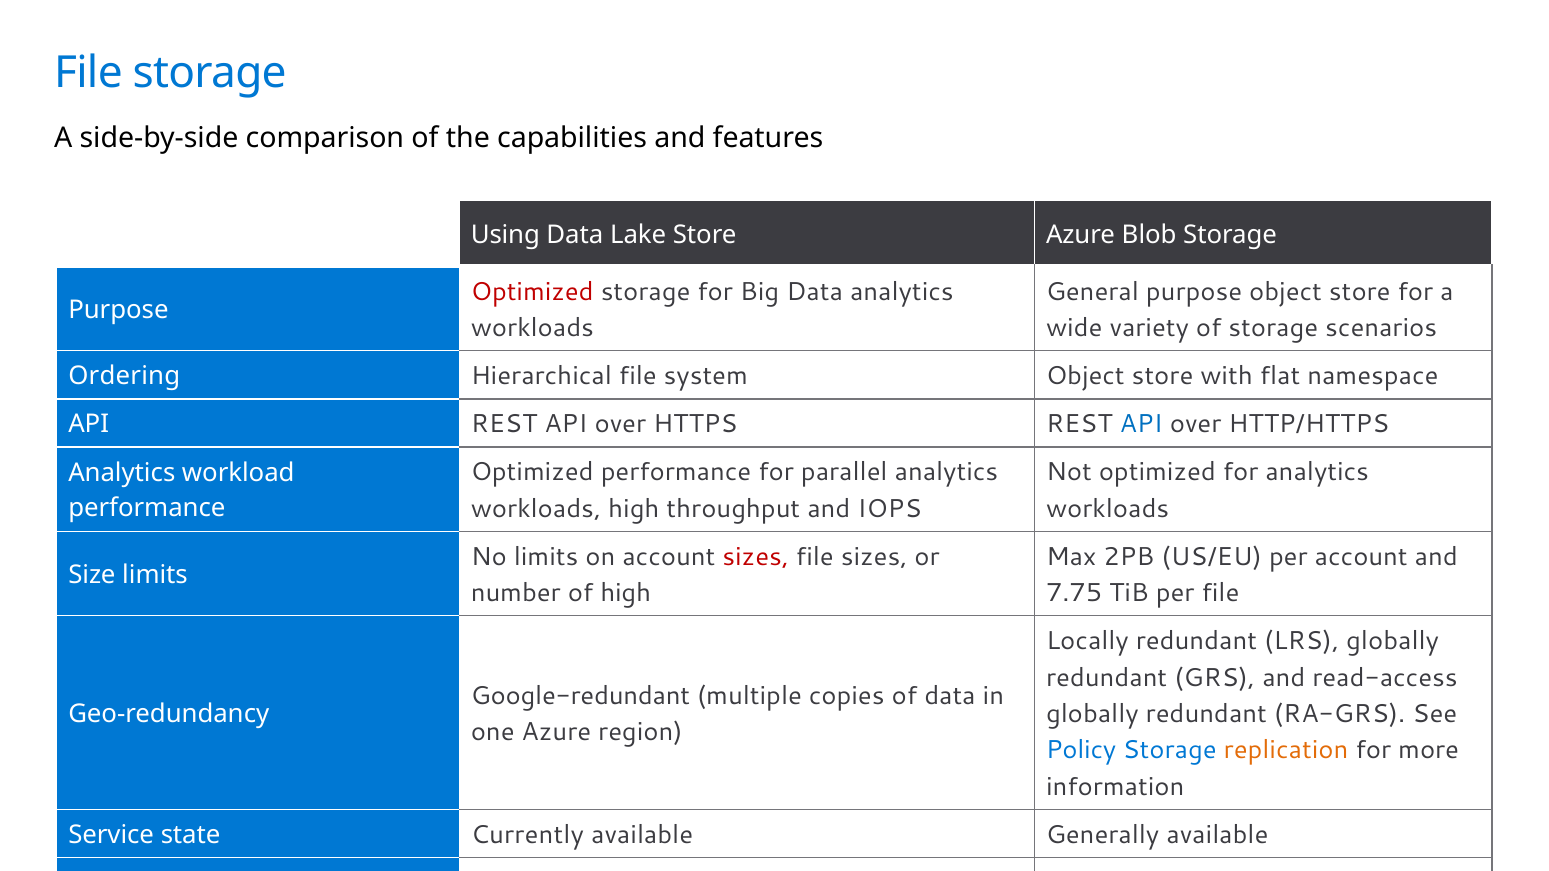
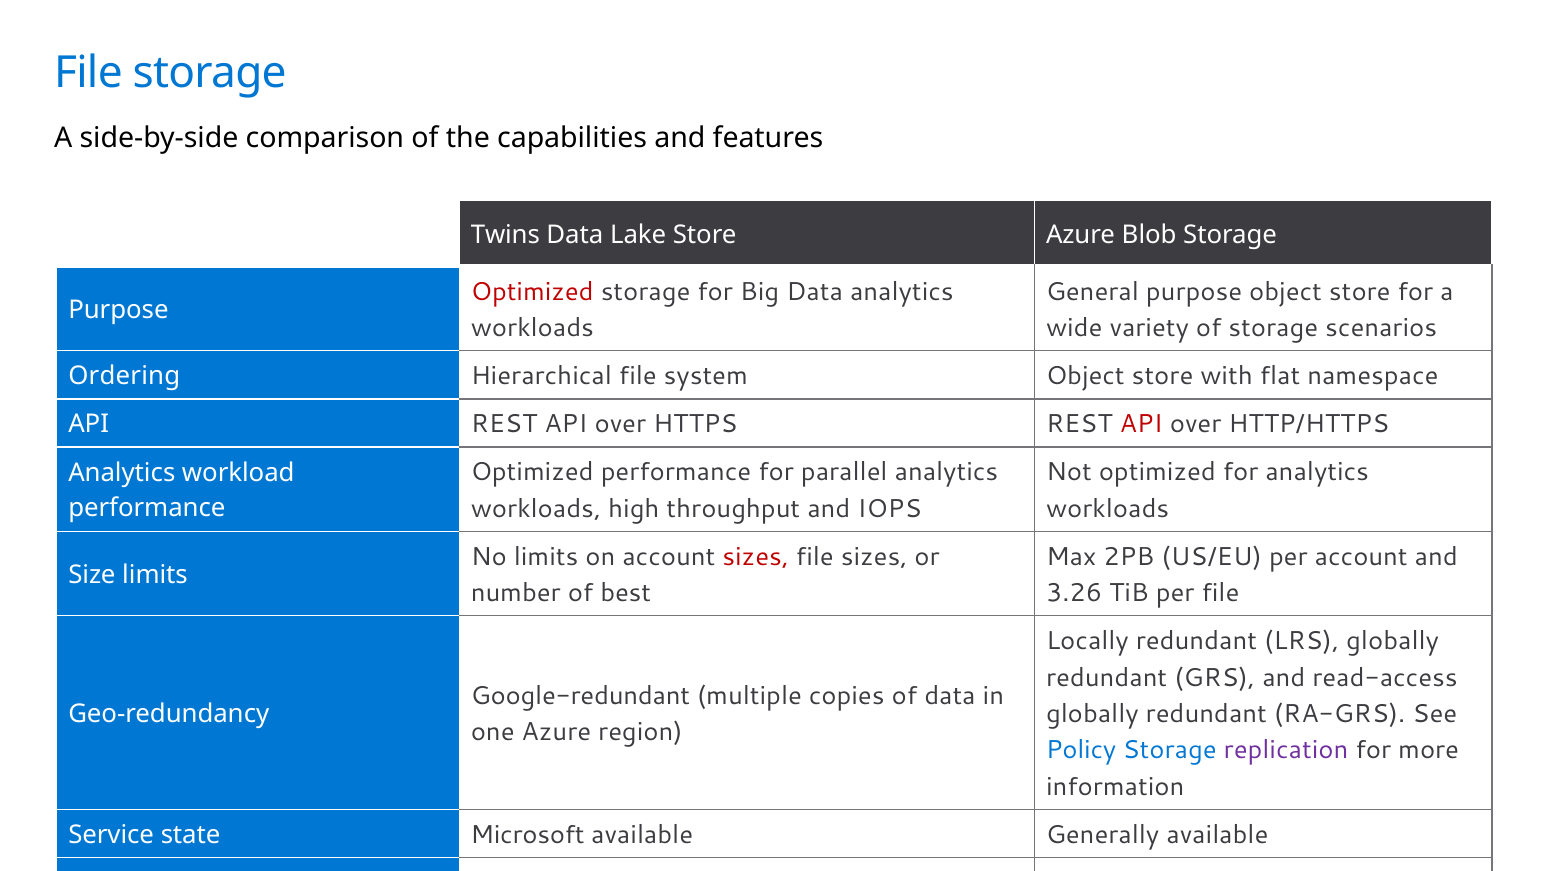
Using: Using -> Twins
API at (1141, 424) colour: blue -> red
of high: high -> best
7.75: 7.75 -> 3.26
replication colour: orange -> purple
Currently: Currently -> Microsoft
